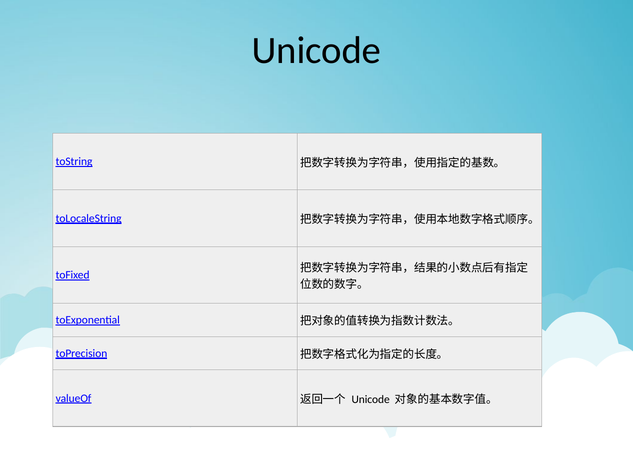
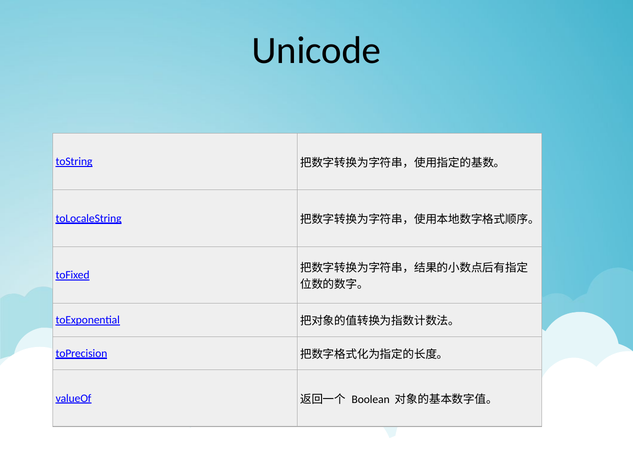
Unicode at (371, 399): Unicode -> Boolean
